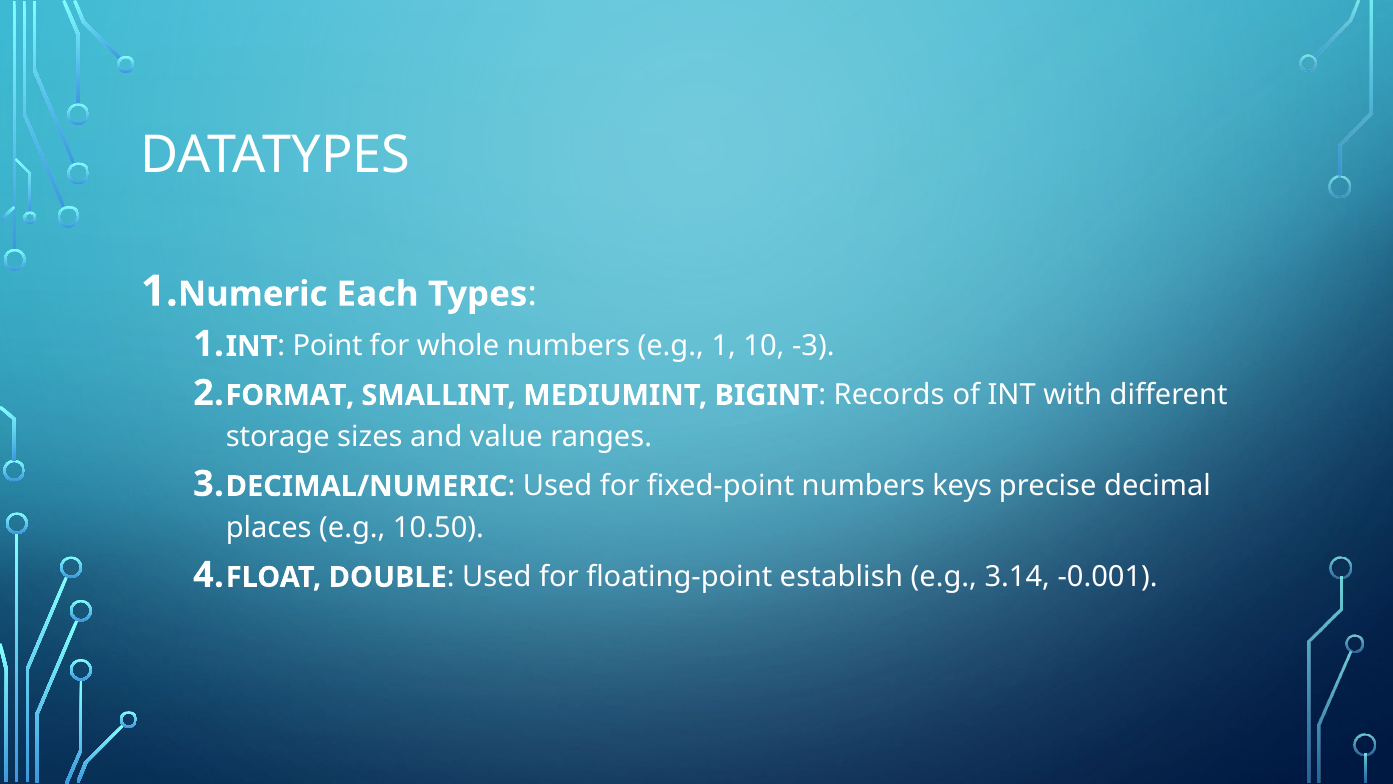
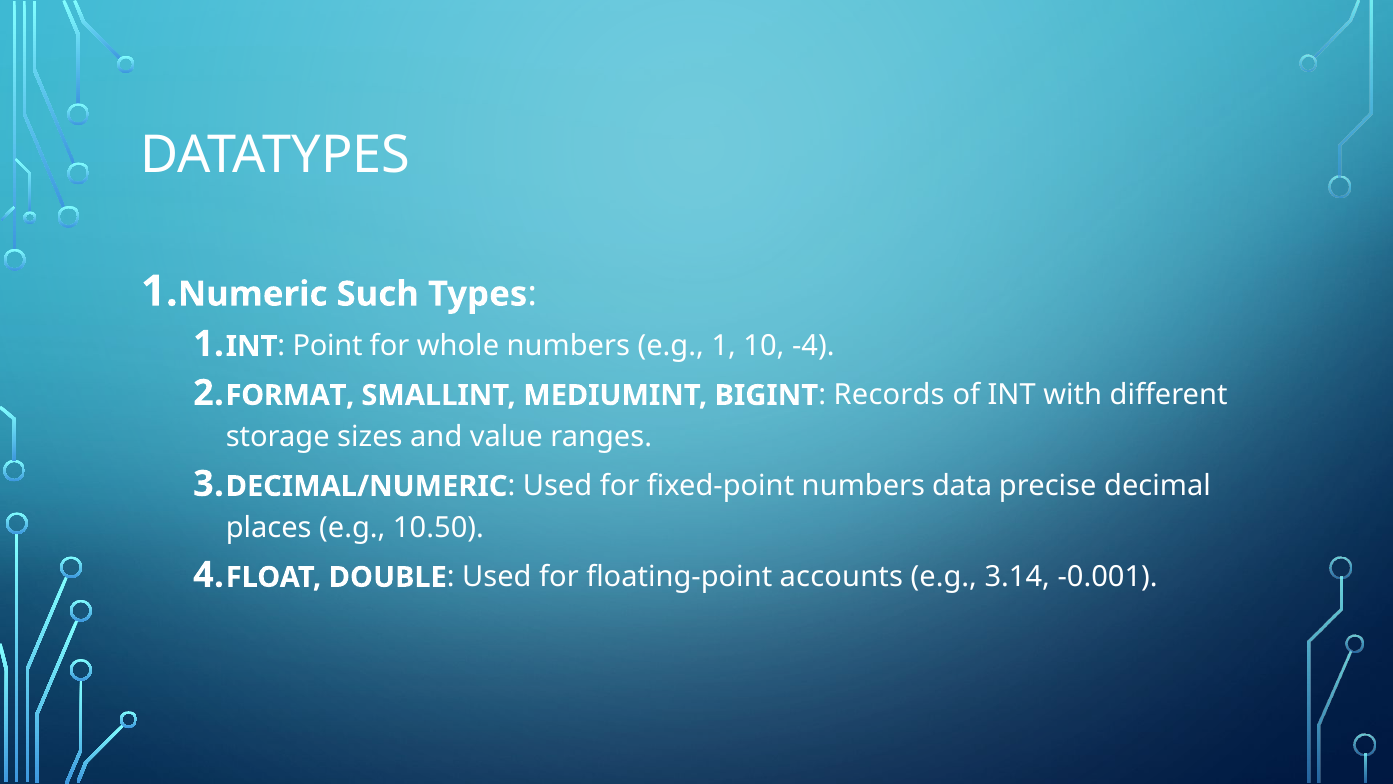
Each: Each -> Such
-3: -3 -> -4
keys: keys -> data
establish: establish -> accounts
